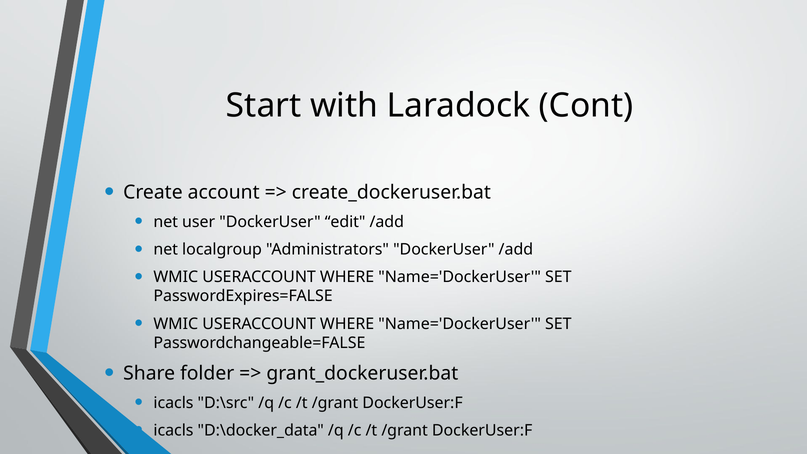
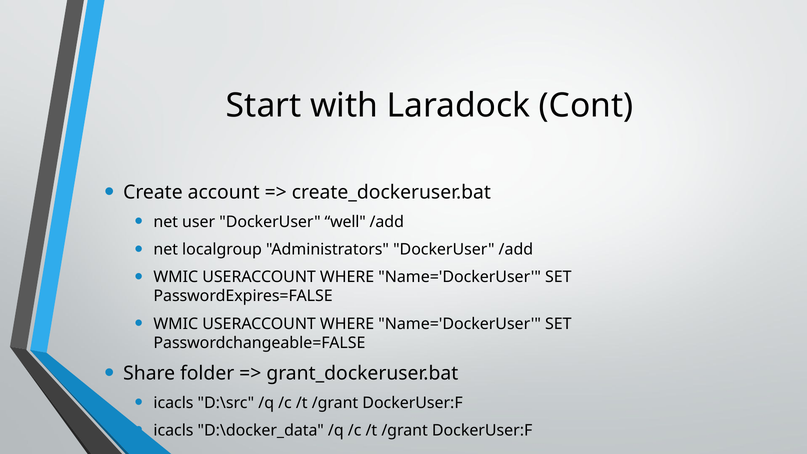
edit: edit -> well
